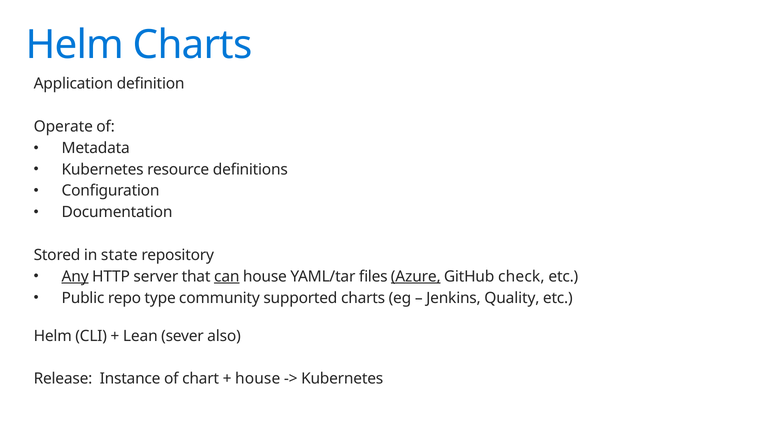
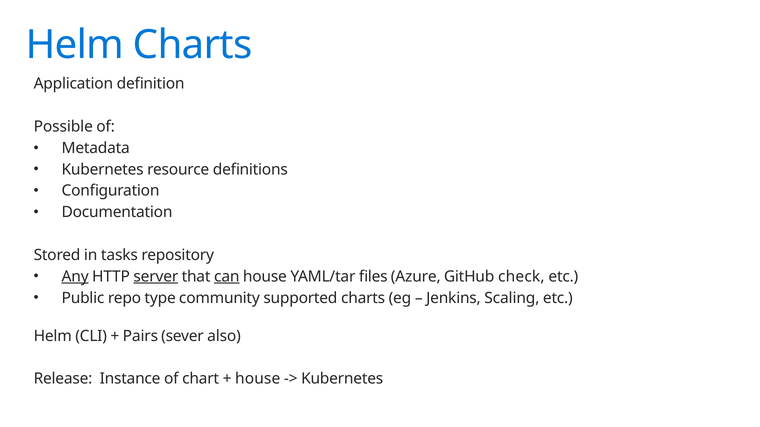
Operate: Operate -> Possible
state: state -> tasks
server underline: none -> present
Azure underline: present -> none
Quality: Quality -> Scaling
Lean: Lean -> Pairs
